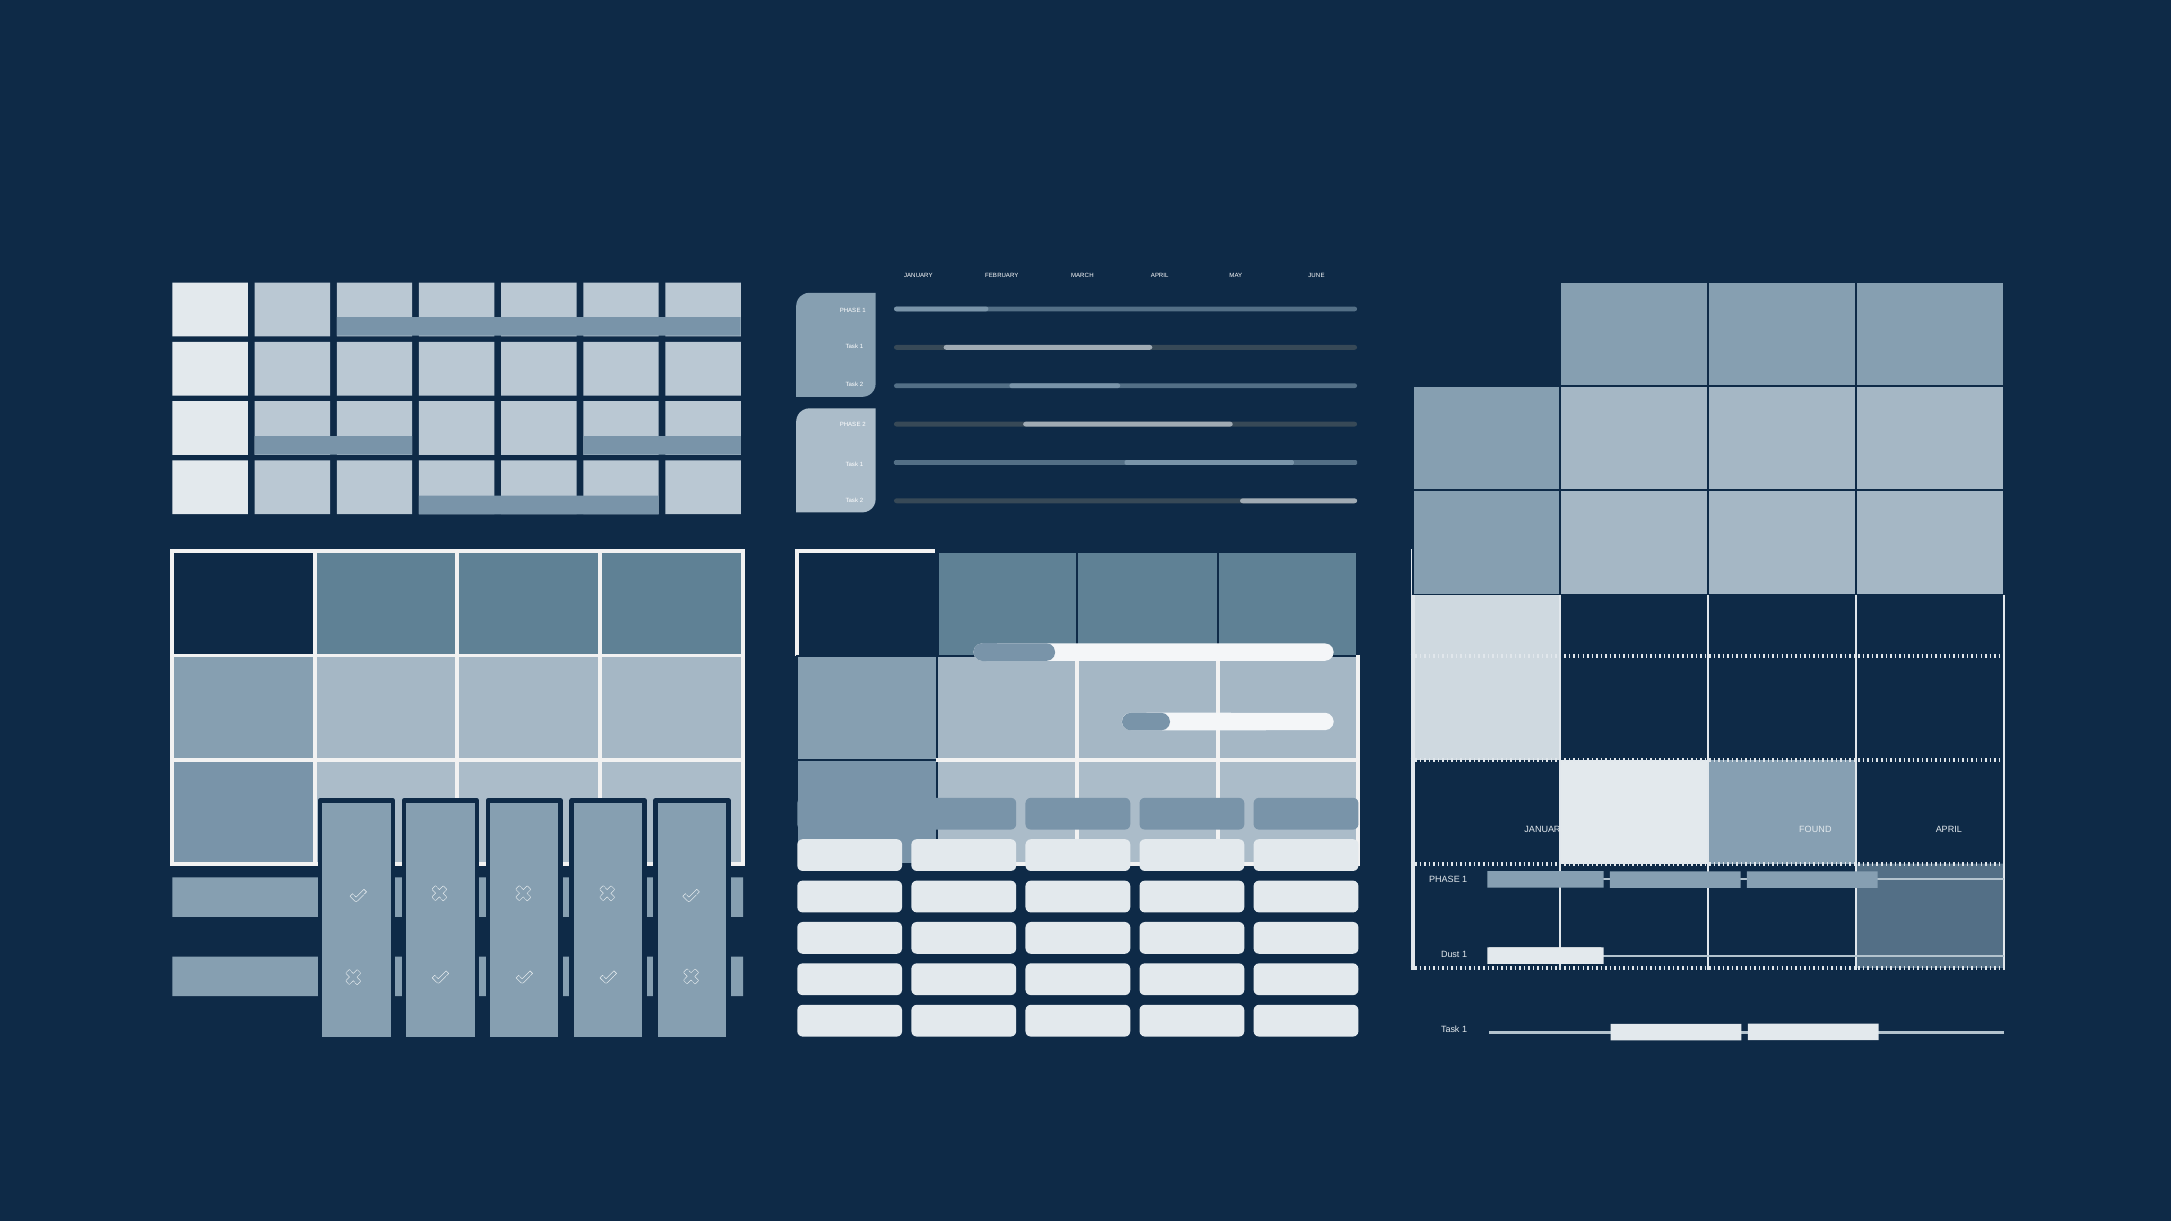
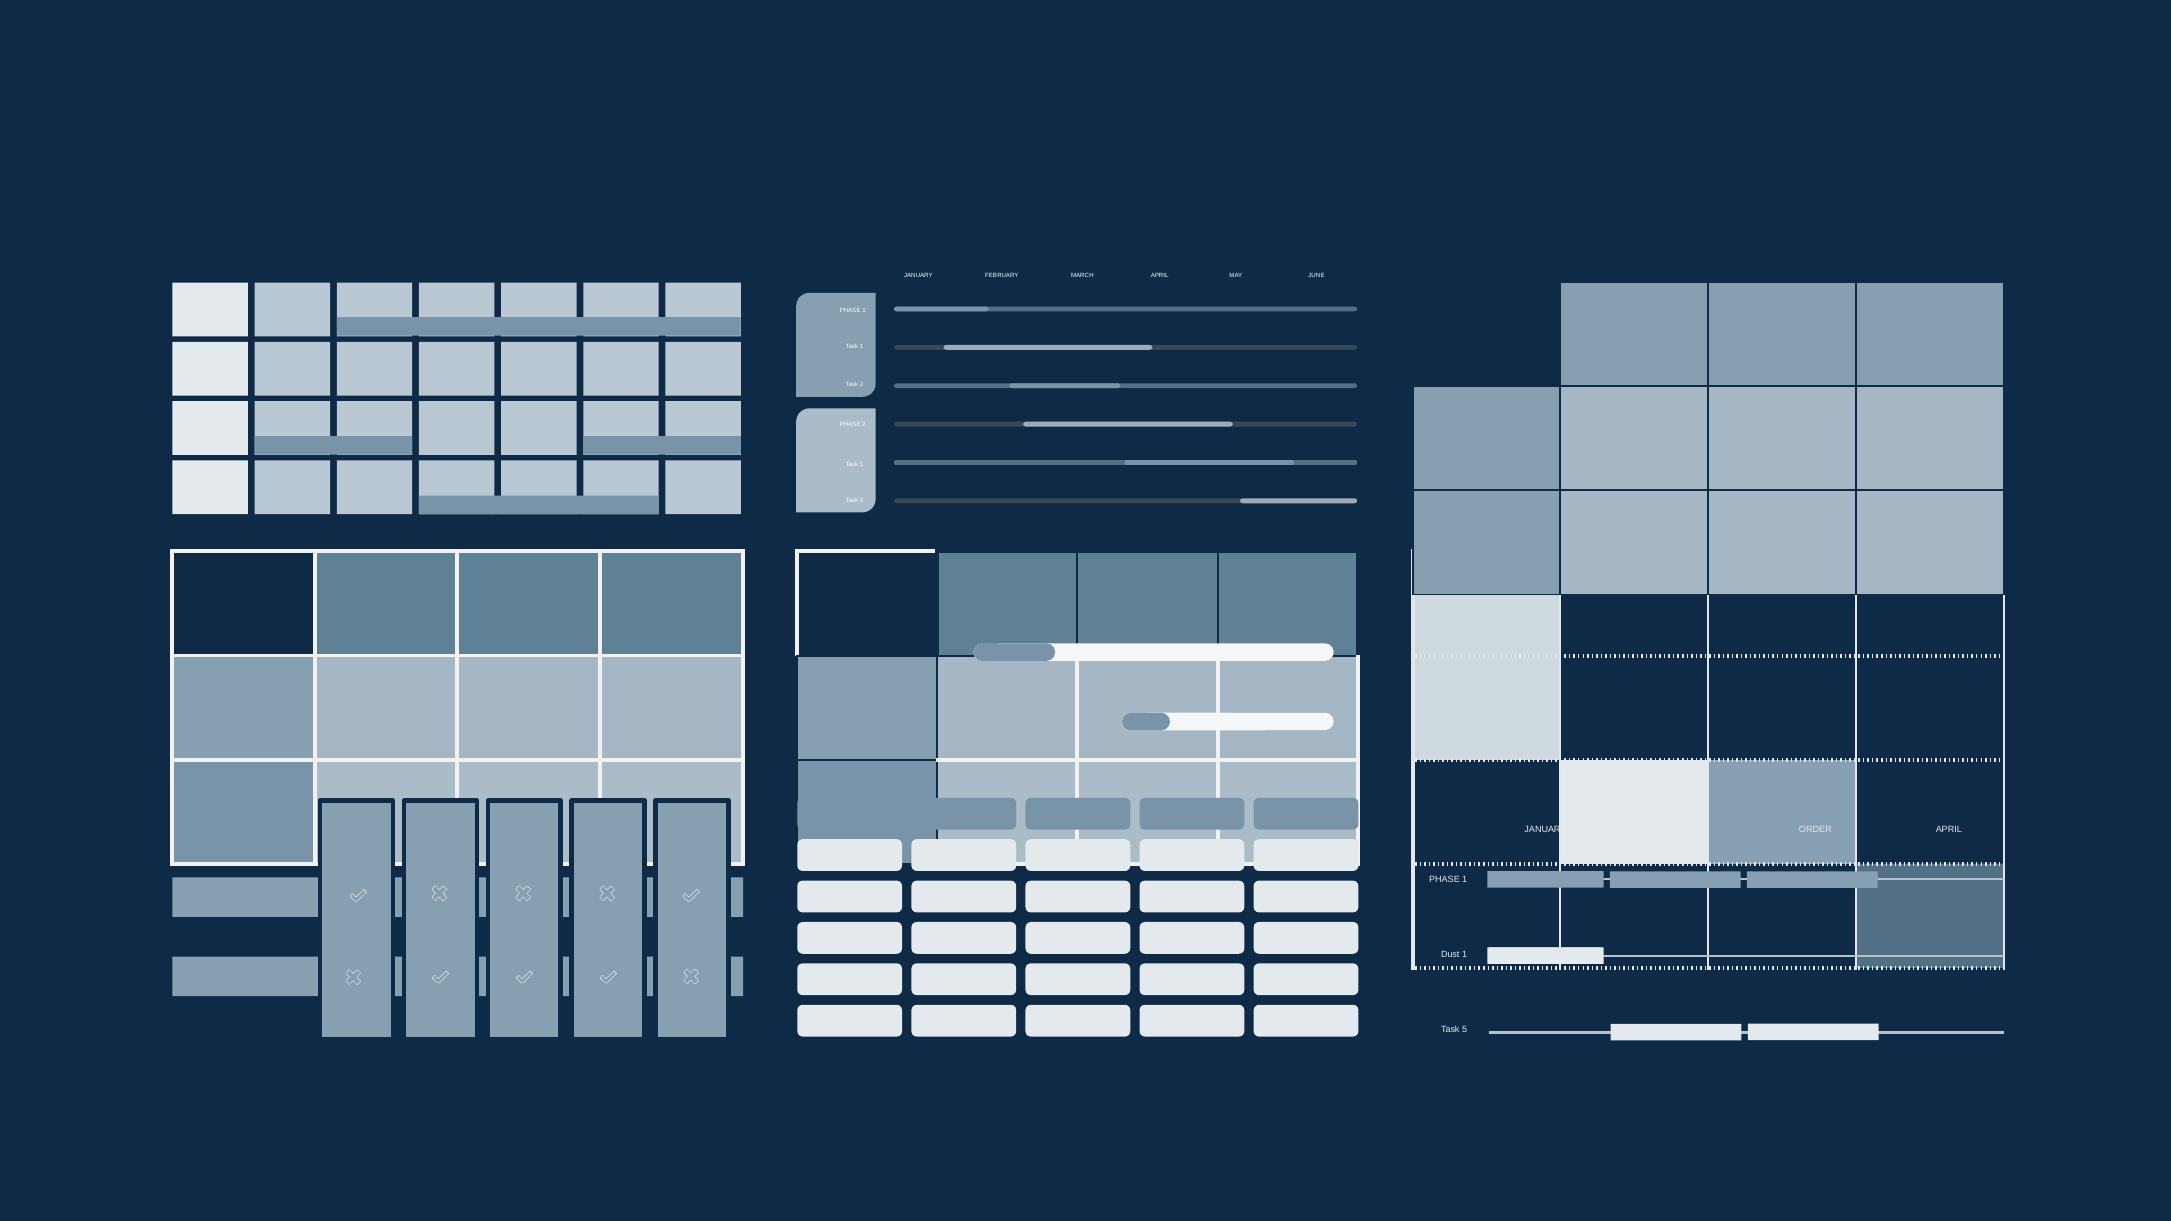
FOUND: FOUND -> ORDER
1 at (1465, 1030): 1 -> 5
